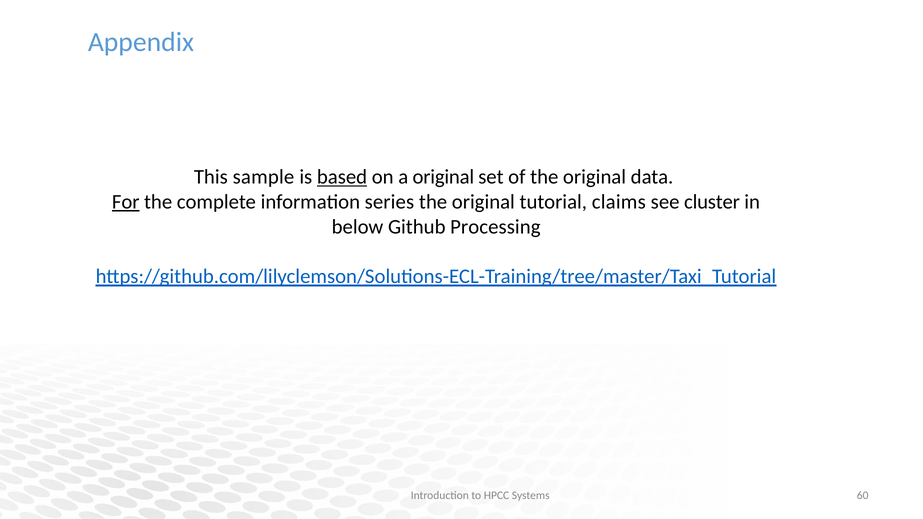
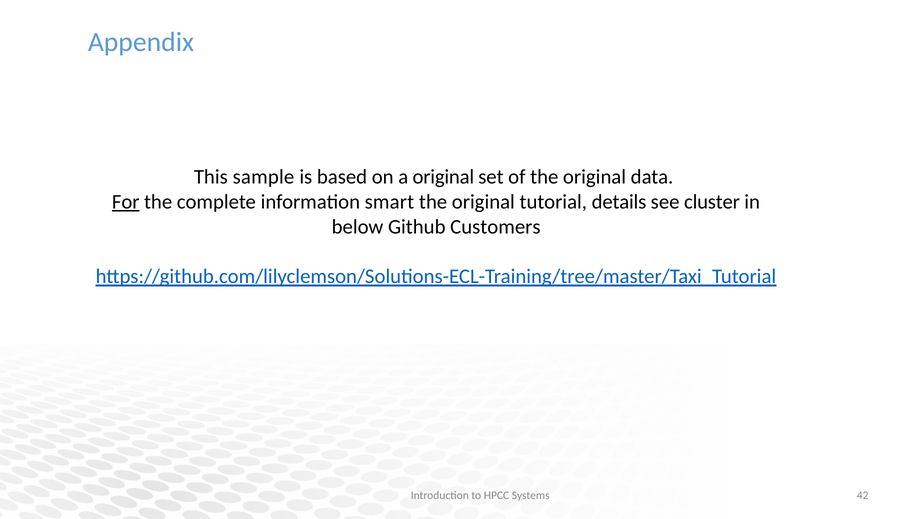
based underline: present -> none
series: series -> smart
claims: claims -> details
Processing: Processing -> Customers
60: 60 -> 42
